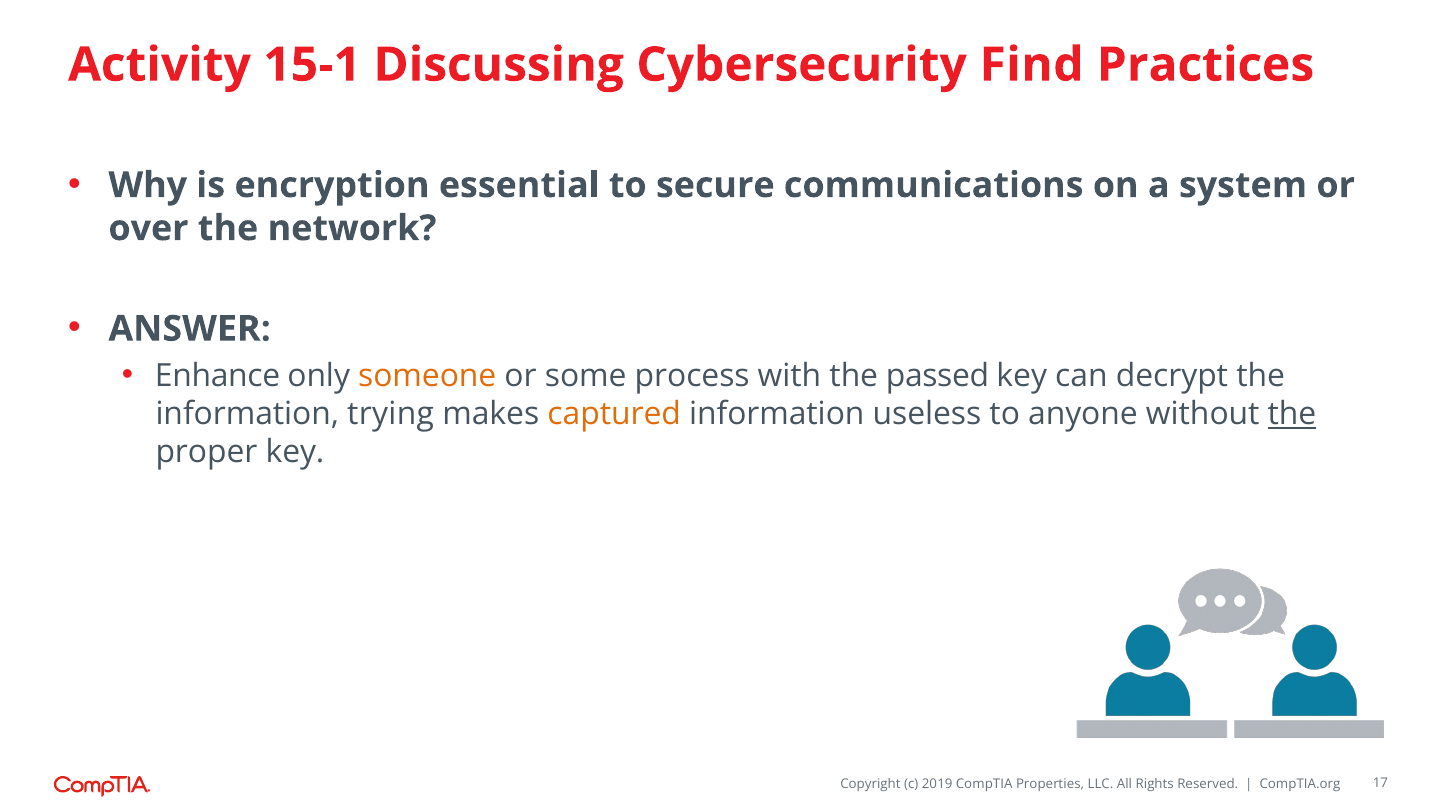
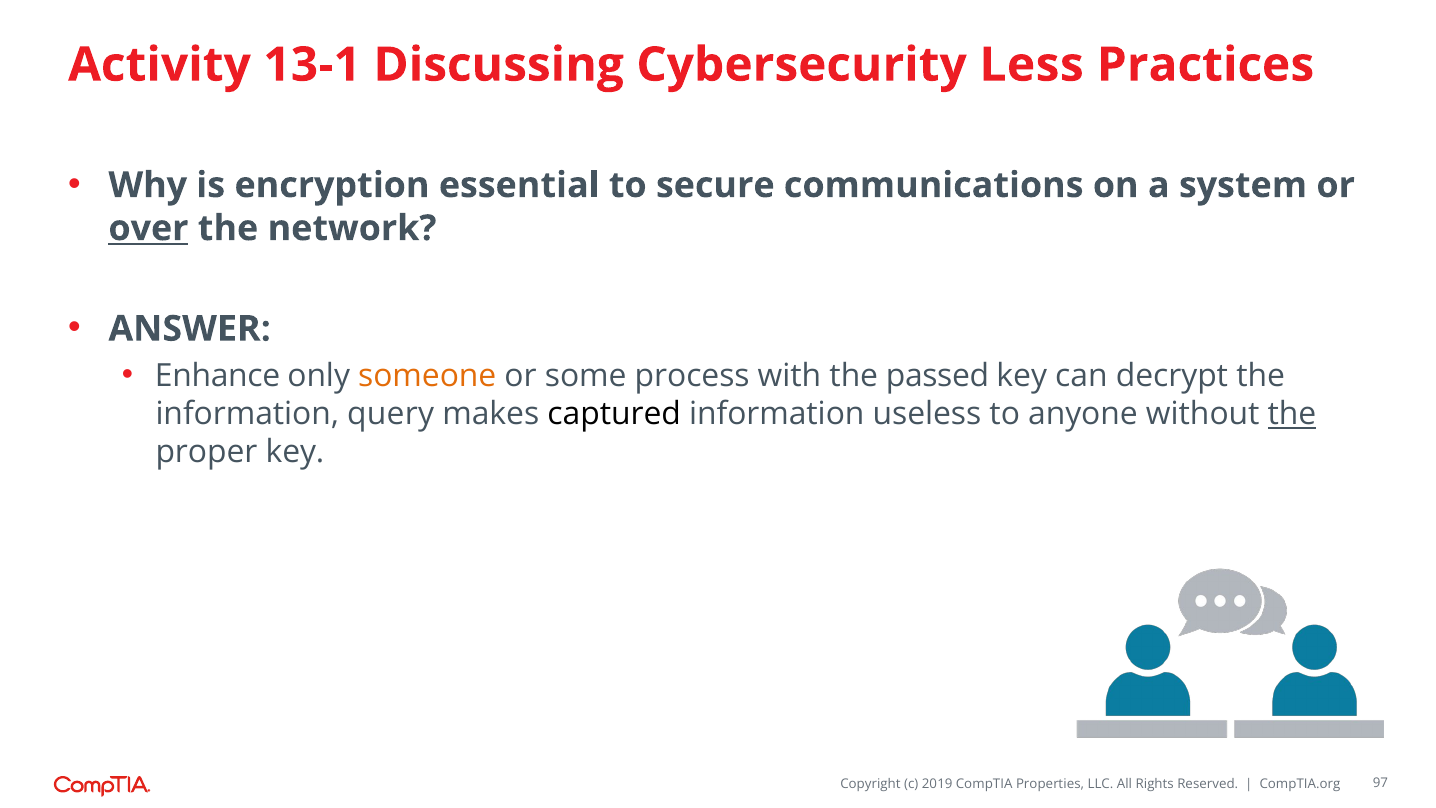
15-1: 15-1 -> 13-1
Find: Find -> Less
over underline: none -> present
trying: trying -> query
captured colour: orange -> black
17: 17 -> 97
